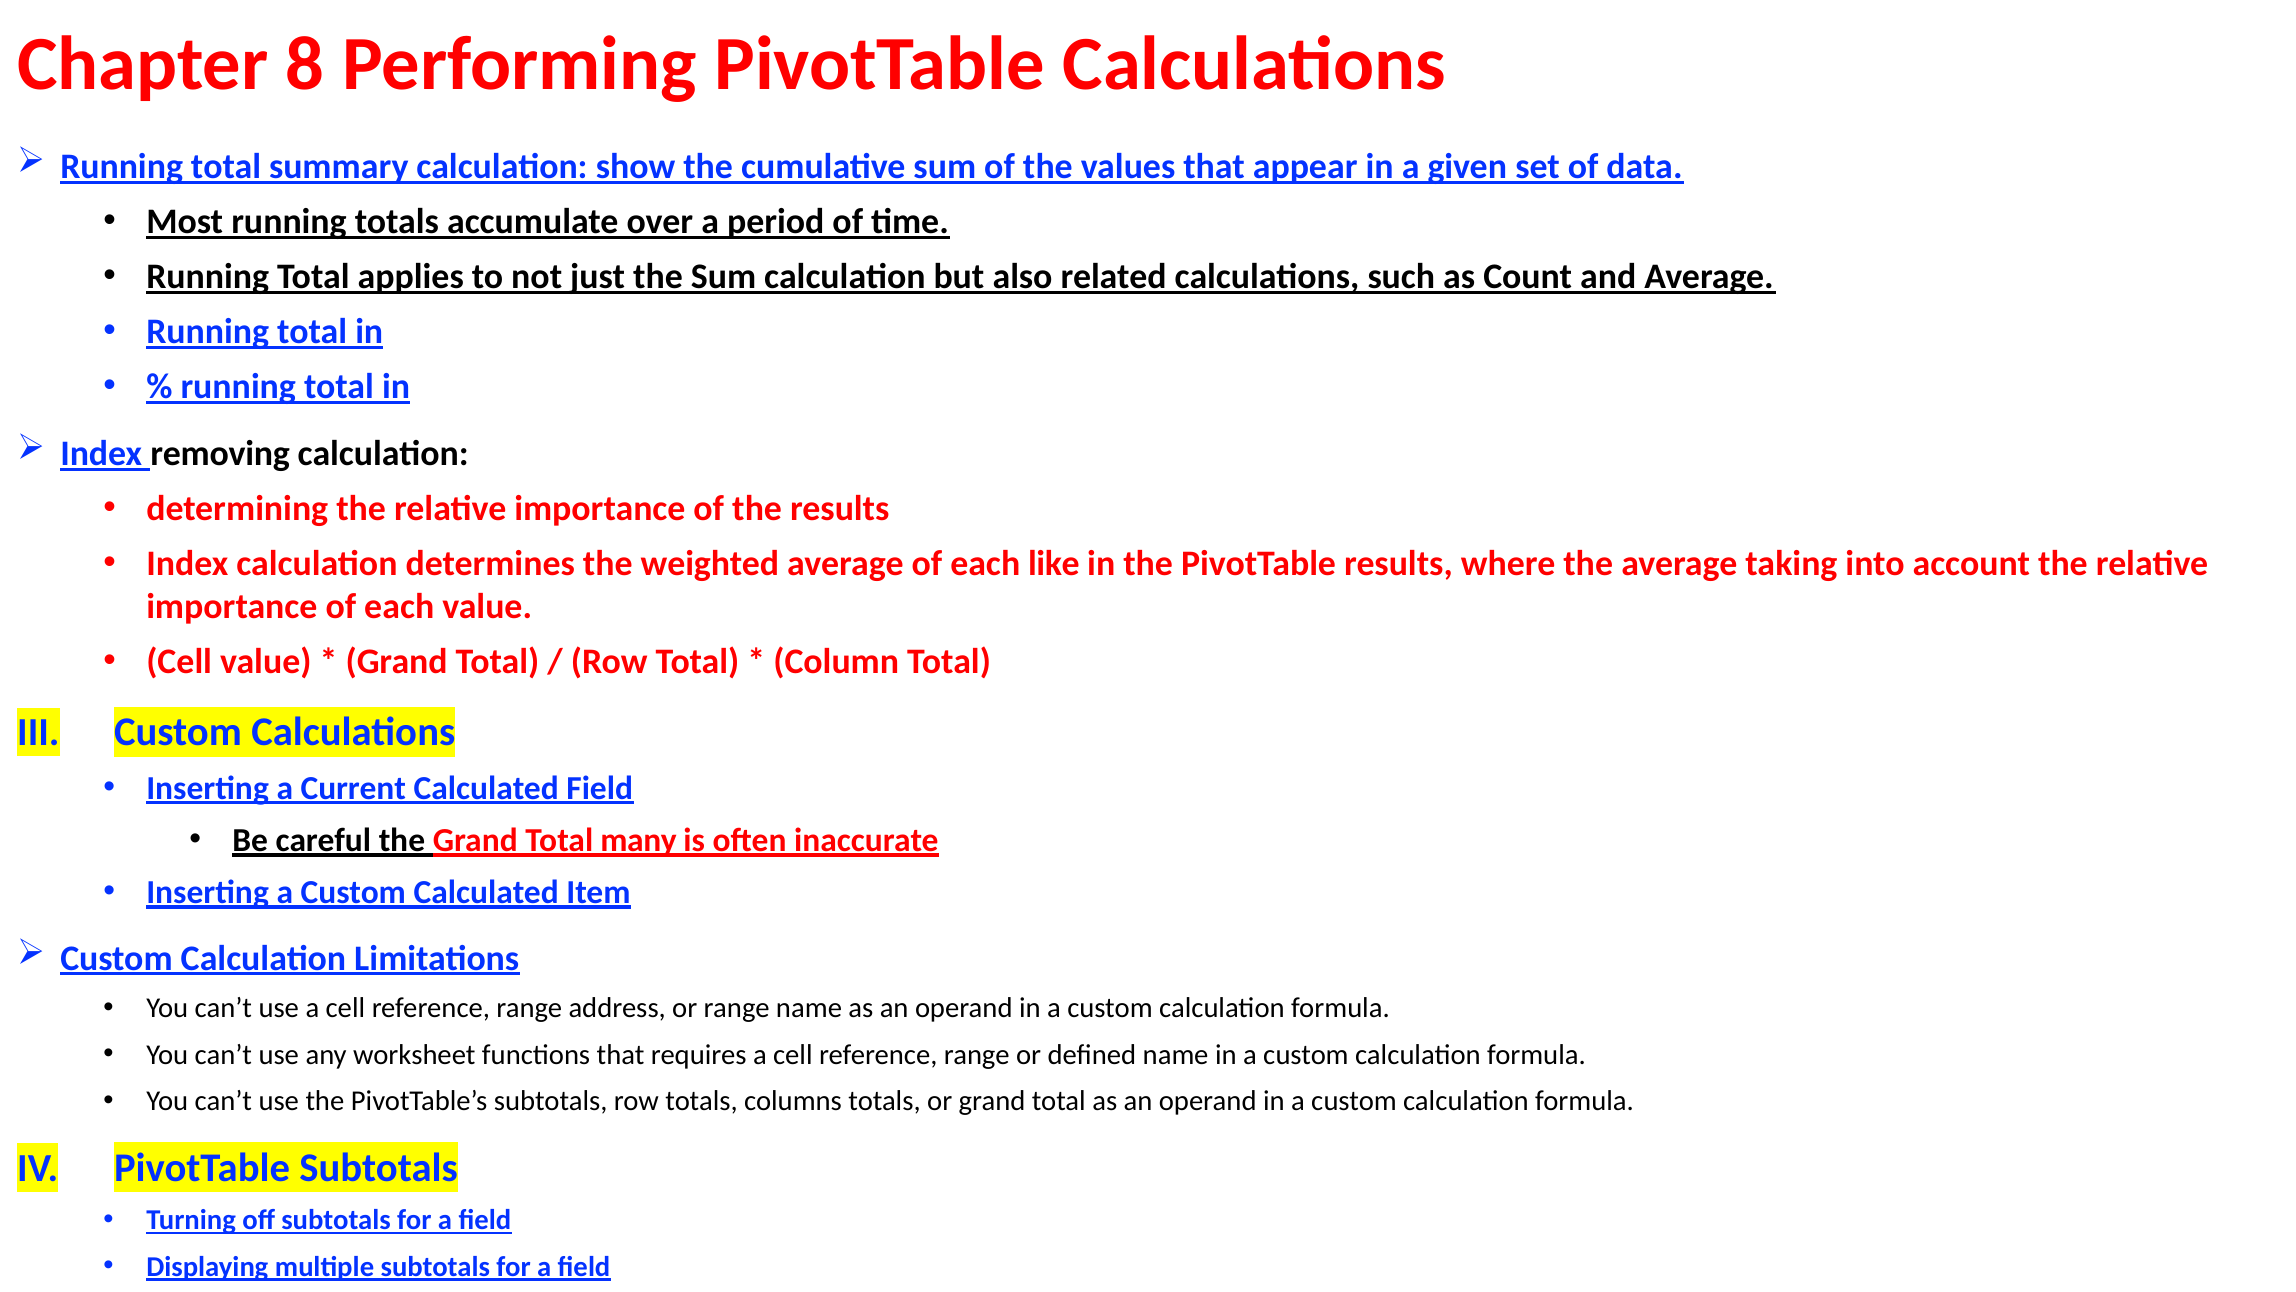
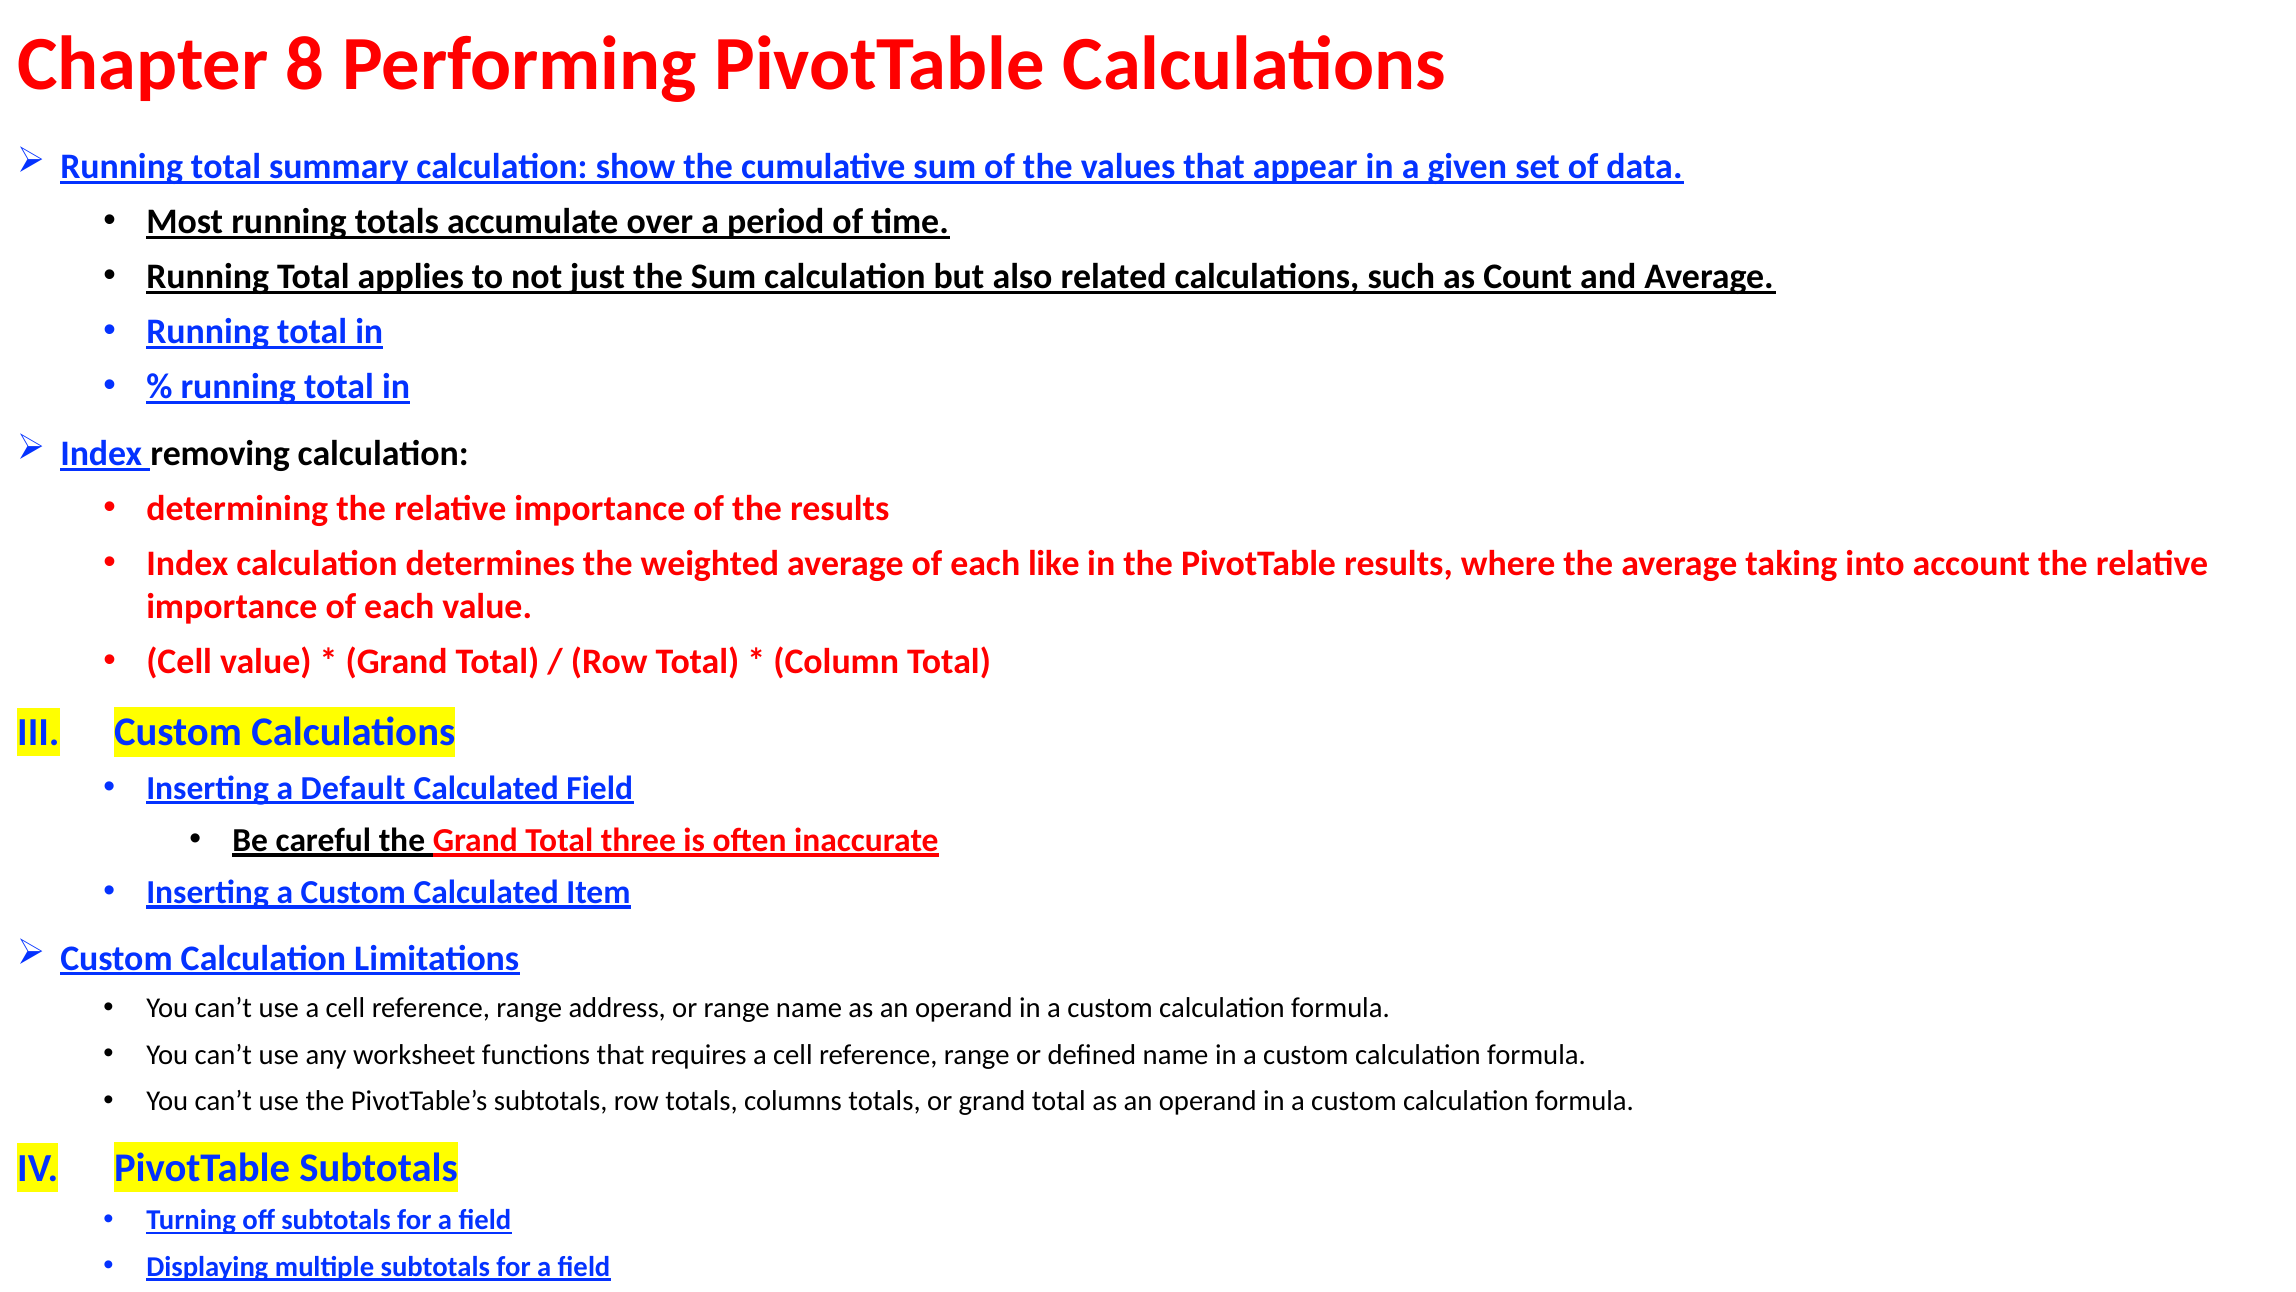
Current: Current -> Default
many: many -> three
